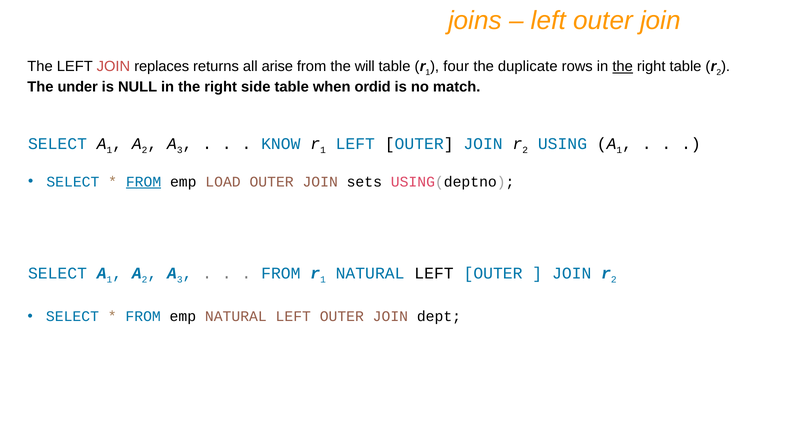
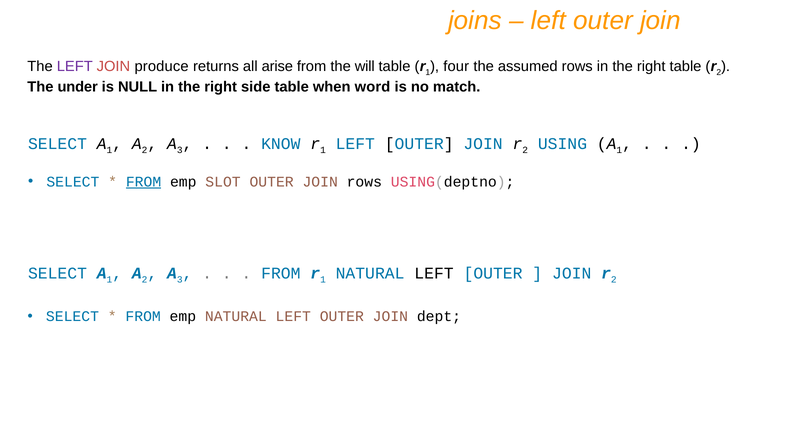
LEFT at (75, 67) colour: black -> purple
replaces: replaces -> produce
duplicate: duplicate -> assumed
the at (623, 67) underline: present -> none
ordid: ordid -> word
LOAD: LOAD -> SLOT
JOIN sets: sets -> rows
